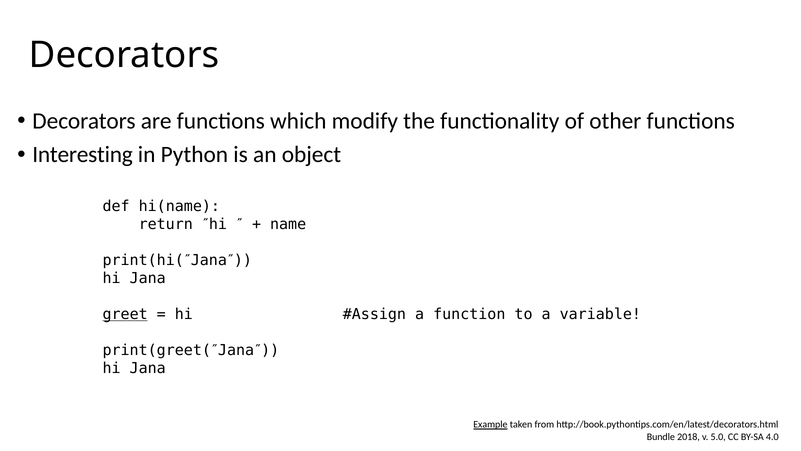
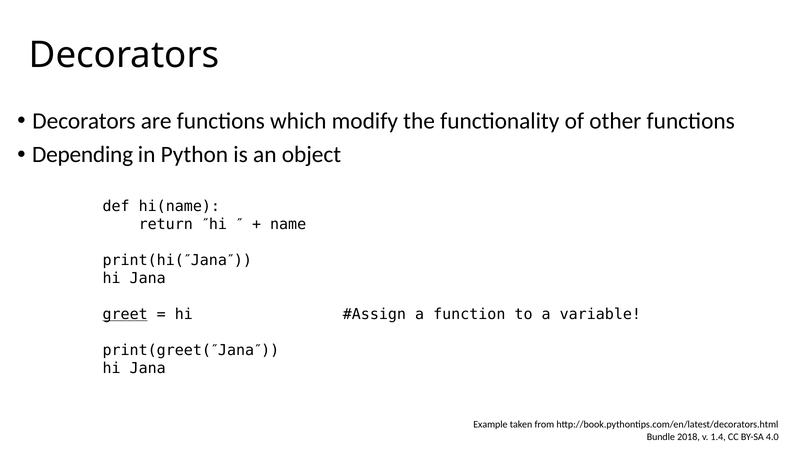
Interesting: Interesting -> Depending
Example underline: present -> none
5.0: 5.0 -> 1.4
